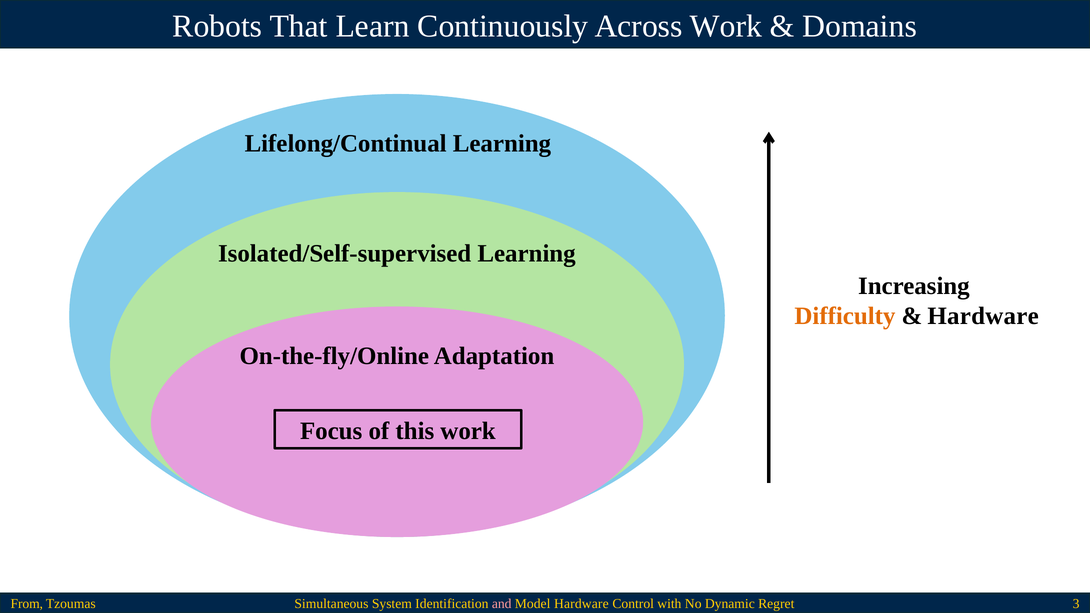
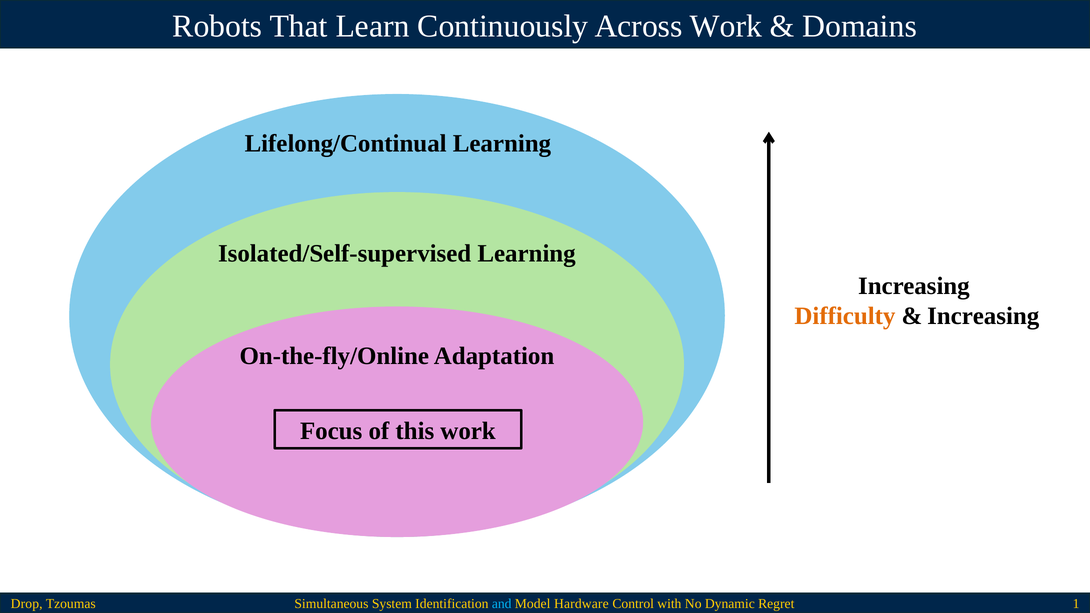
Hardware at (983, 316): Hardware -> Increasing
From: From -> Drop
and colour: pink -> light blue
3: 3 -> 1
